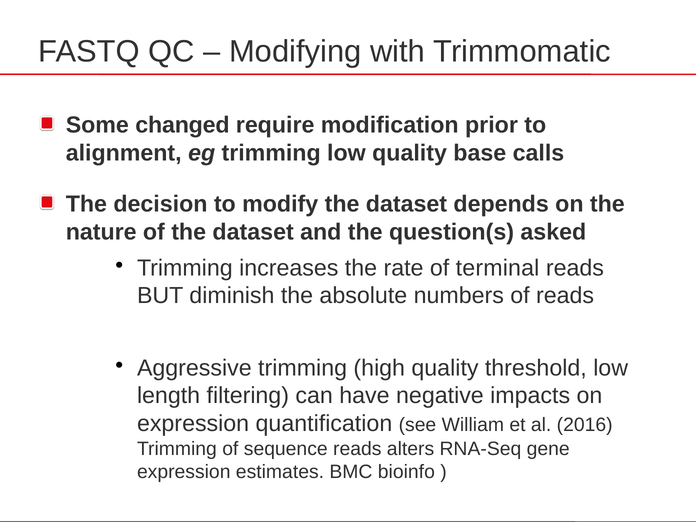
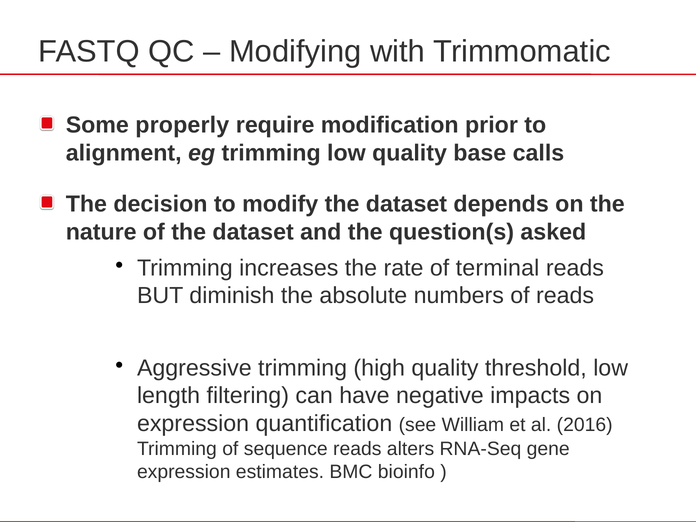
changed: changed -> properly
